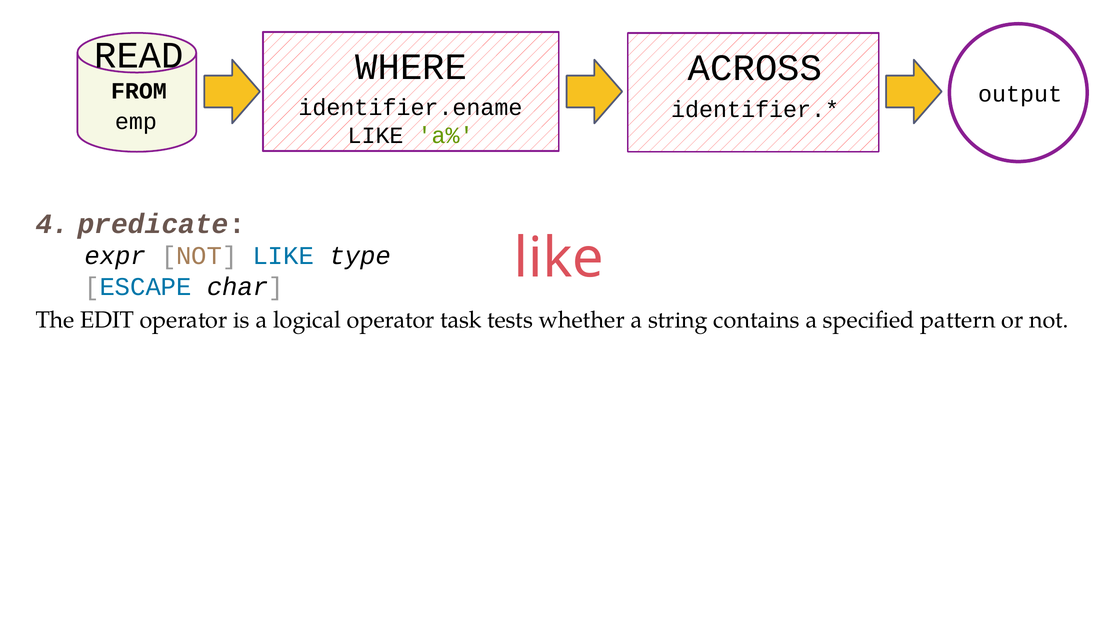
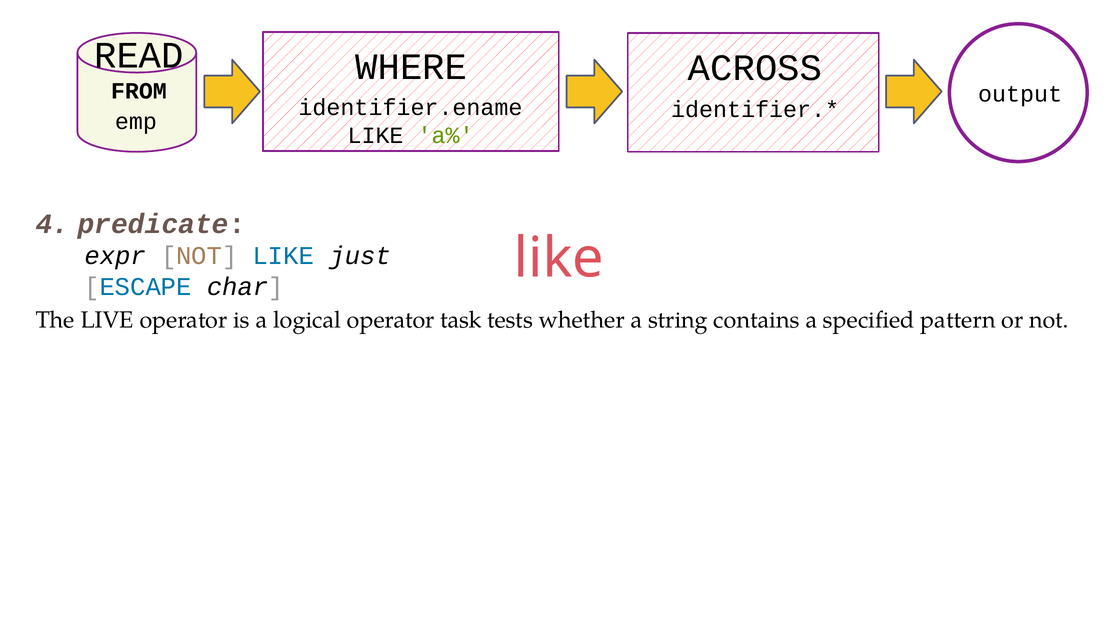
type: type -> just
EDIT: EDIT -> LIVE
